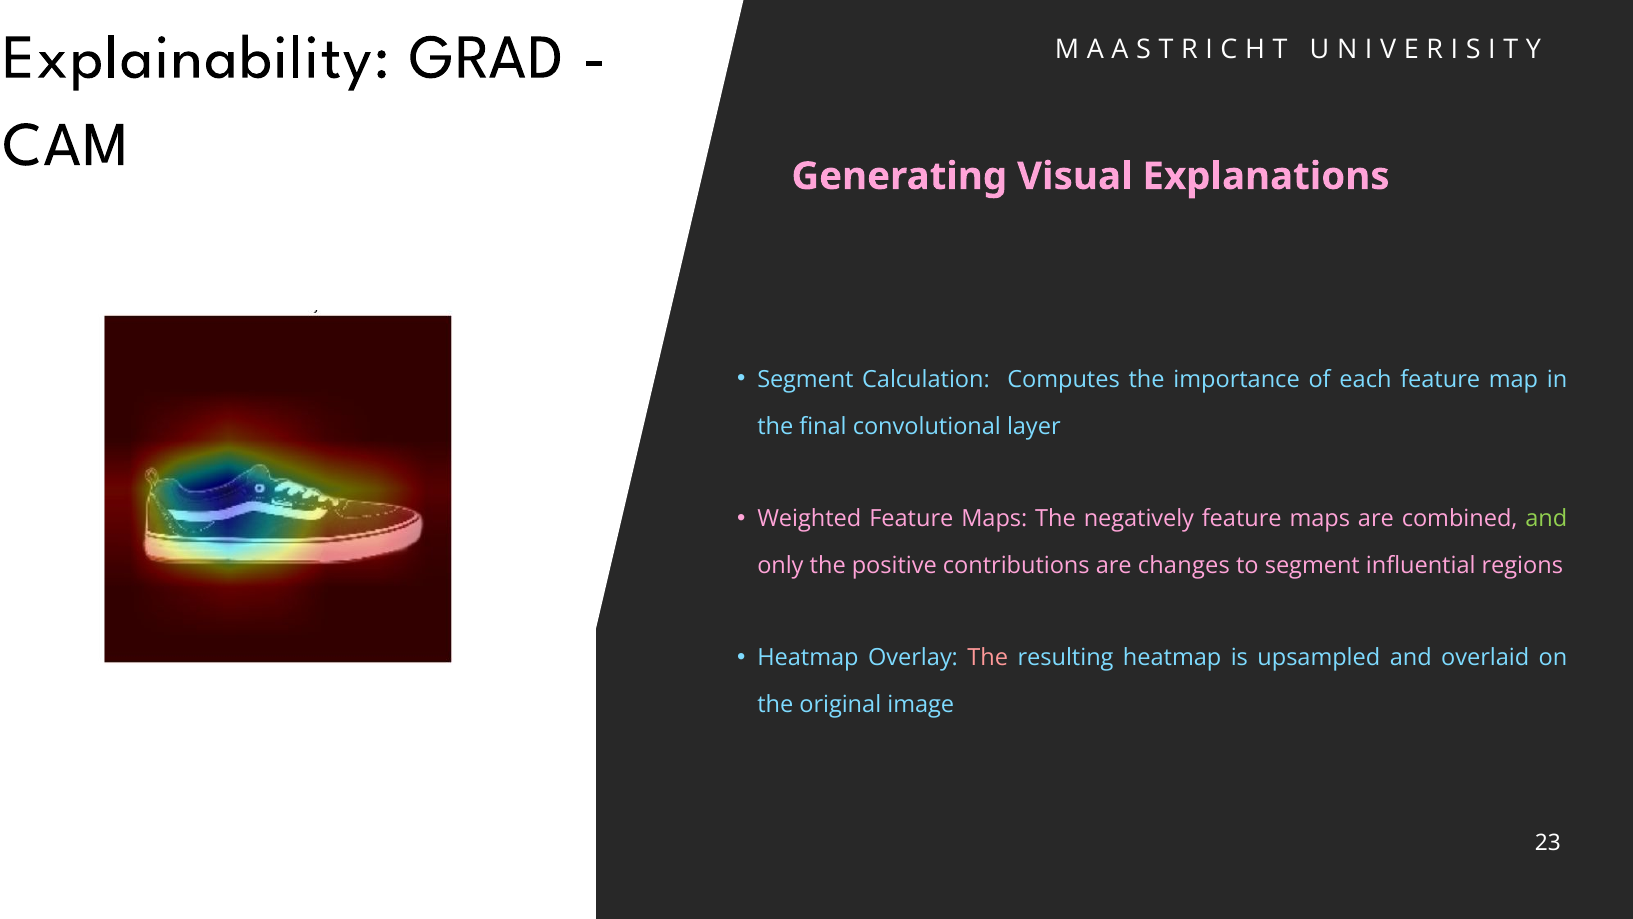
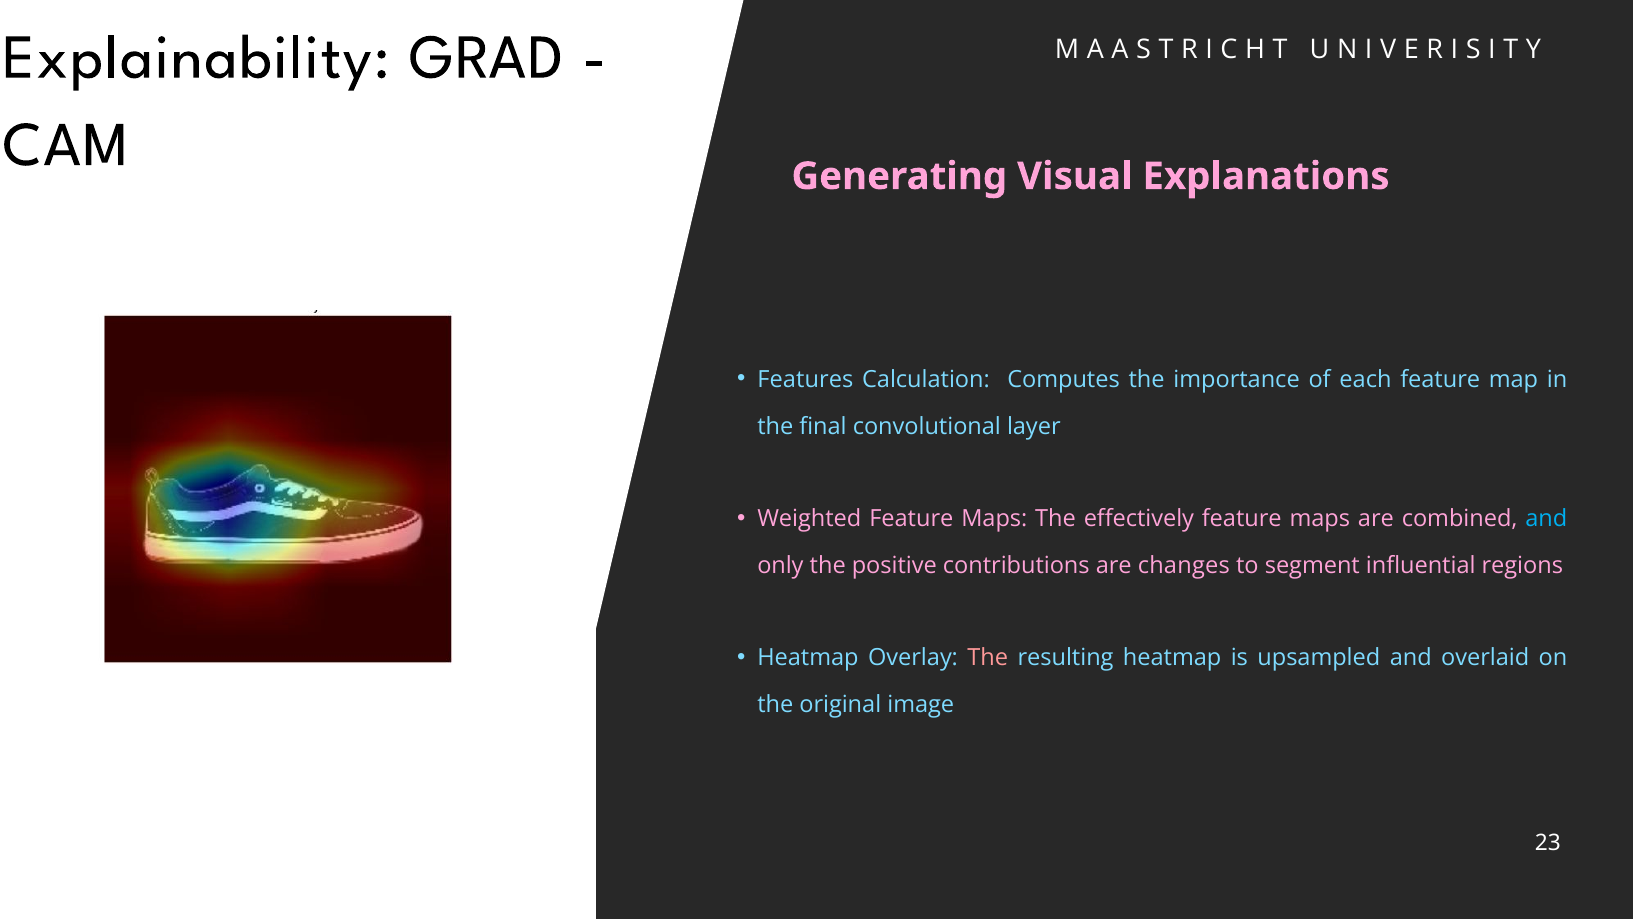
Segment at (805, 379): Segment -> Features
negatively: negatively -> effectively
and at (1546, 518) colour: light green -> light blue
